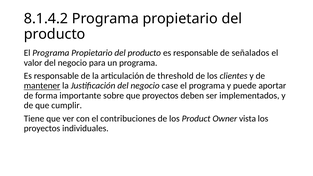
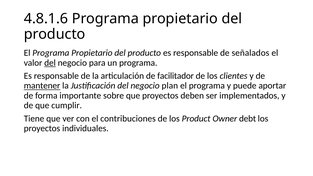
8.1.4.2: 8.1.4.2 -> 4.8.1.6
del at (50, 63) underline: none -> present
threshold: threshold -> facilitador
case: case -> plan
vista: vista -> debt
